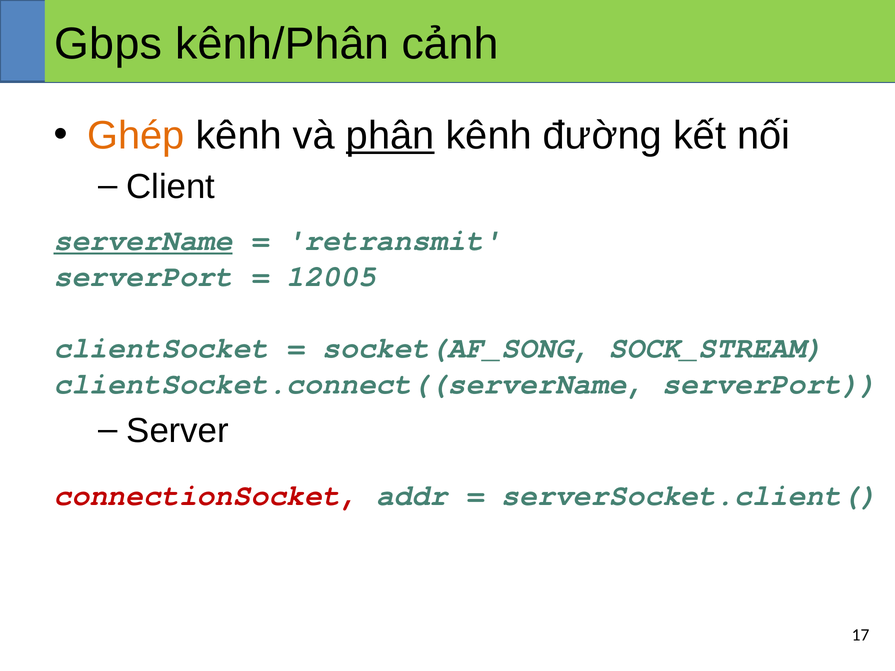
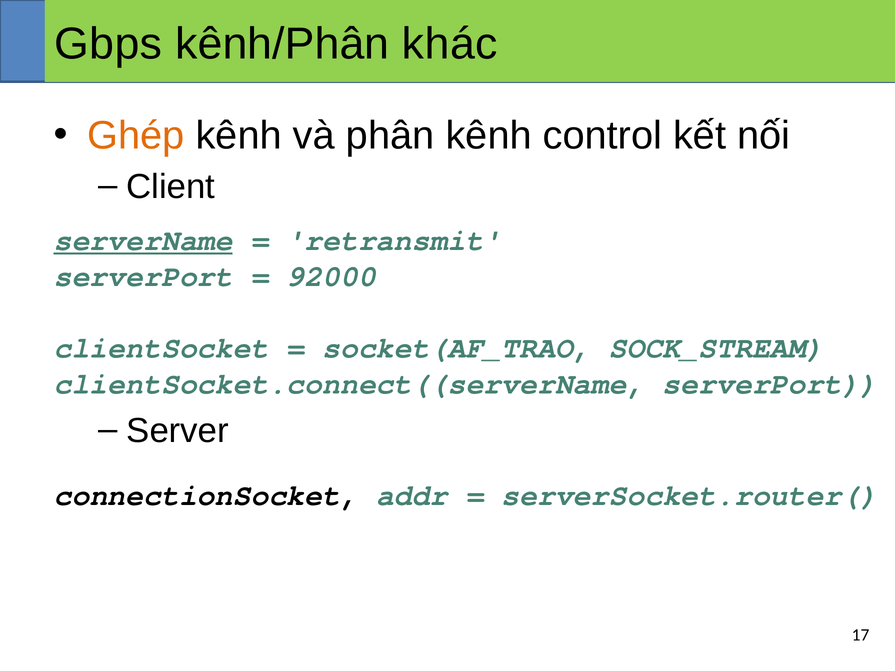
cảnh: cảnh -> khác
phân underline: present -> none
đường: đường -> control
12005: 12005 -> 92000
socket(AF_SONG: socket(AF_SONG -> socket(AF_TRAO
connectionSocket colour: red -> black
serverSocket.client(: serverSocket.client( -> serverSocket.router(
